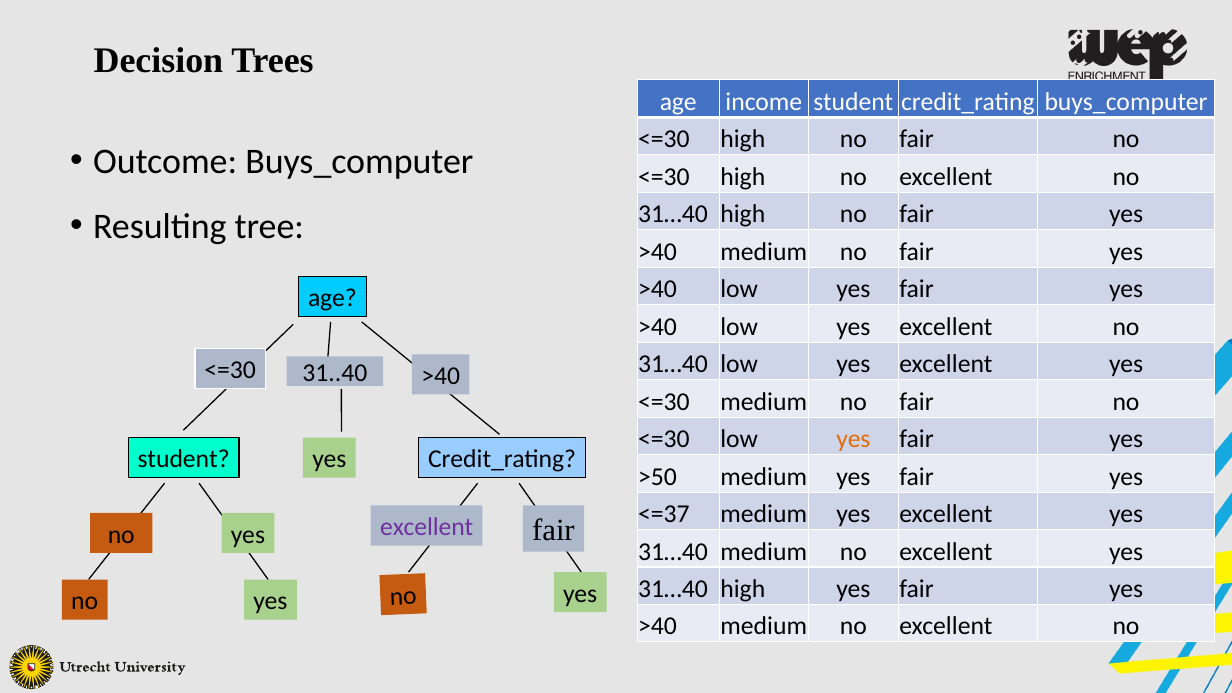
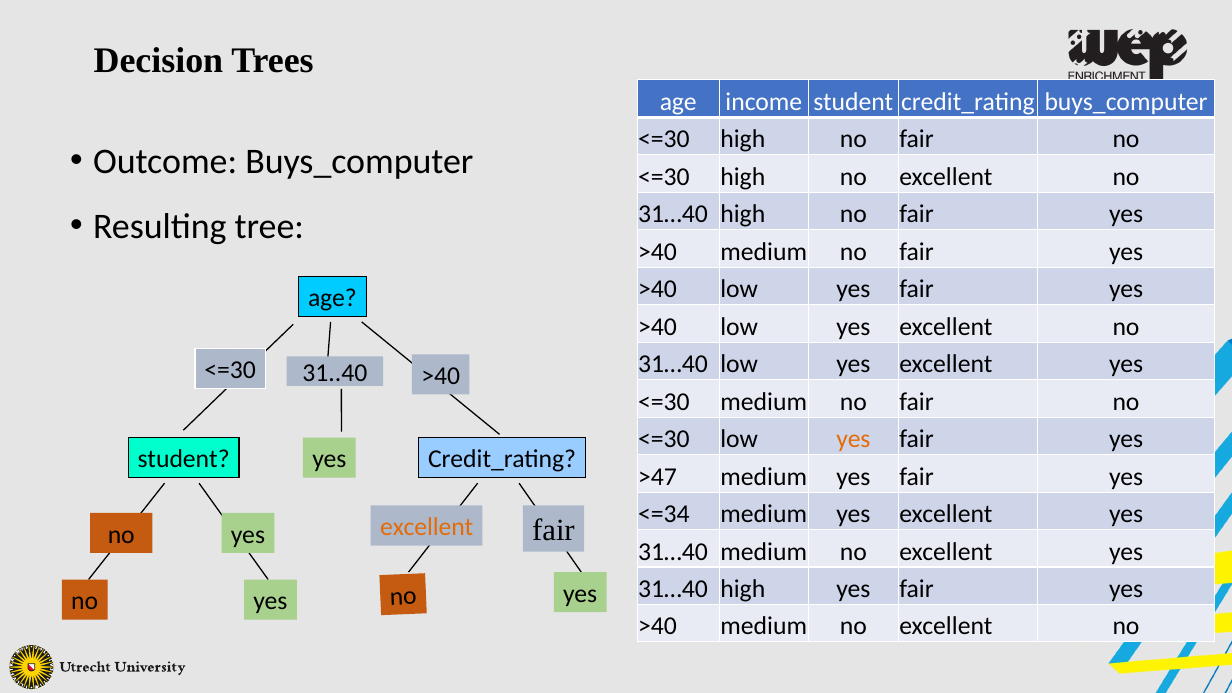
>50: >50 -> >47
<=37: <=37 -> <=34
excellent at (427, 527) colour: purple -> orange
